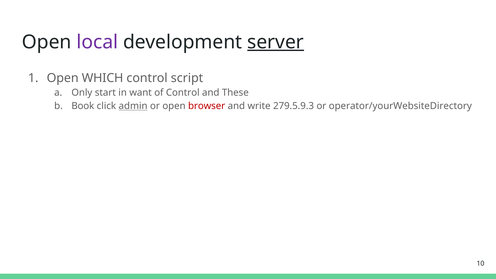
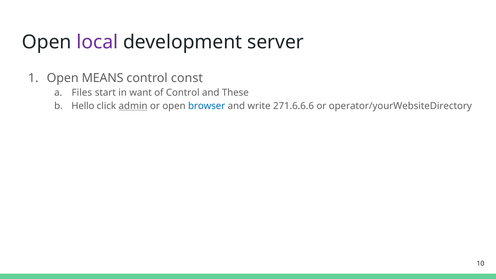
server underline: present -> none
WHICH: WHICH -> MEANS
script: script -> const
Only: Only -> Files
Book: Book -> Hello
browser colour: red -> blue
279.5.9.3: 279.5.9.3 -> 271.6.6.6
